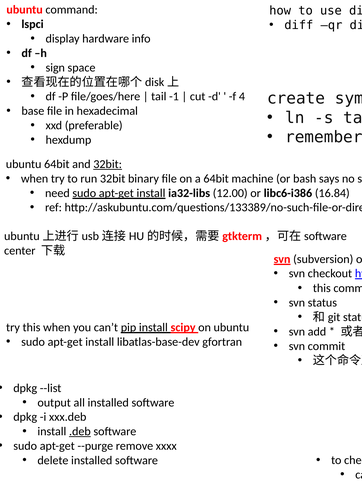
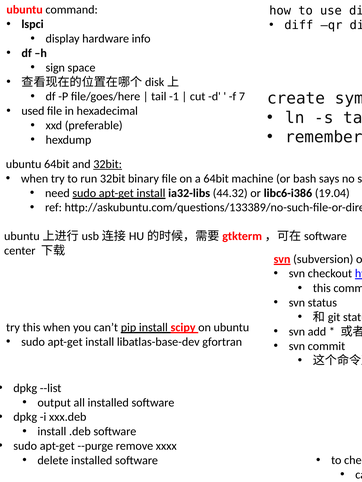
4: 4 -> 7
base: base -> used
12.00: 12.00 -> 44.32
16.84: 16.84 -> 19.04
.deb underline: present -> none
